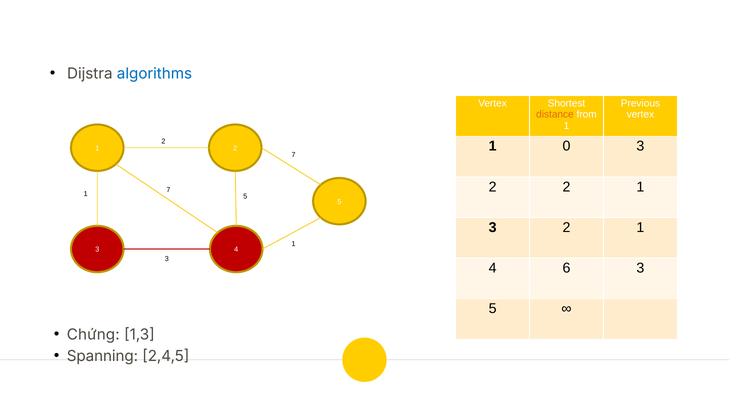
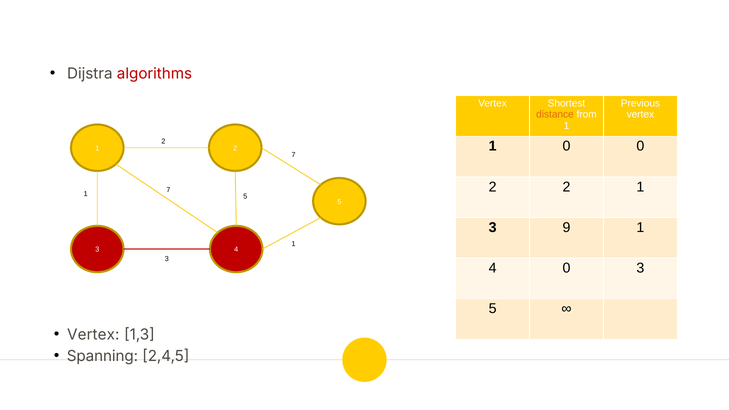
algorithms colour: blue -> red
0 3: 3 -> 0
2 at (566, 228): 2 -> 9
4 6: 6 -> 0
Chứng at (93, 335): Chứng -> Vertex
